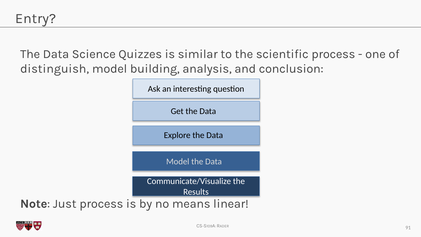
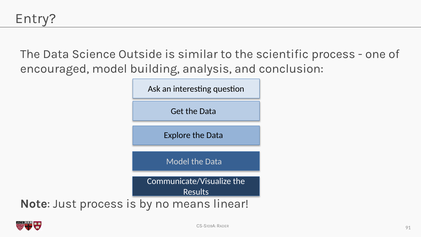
Quizzes: Quizzes -> Outside
distinguish: distinguish -> encouraged
